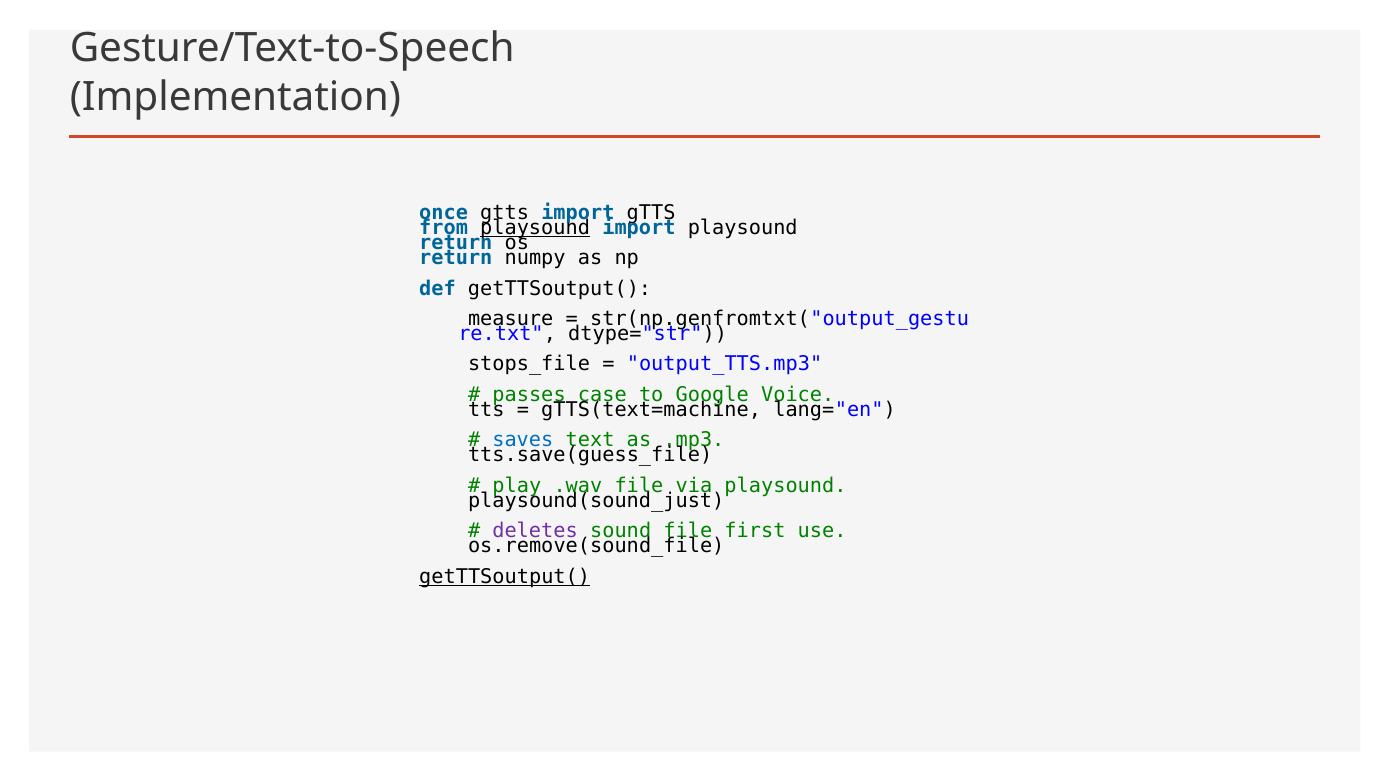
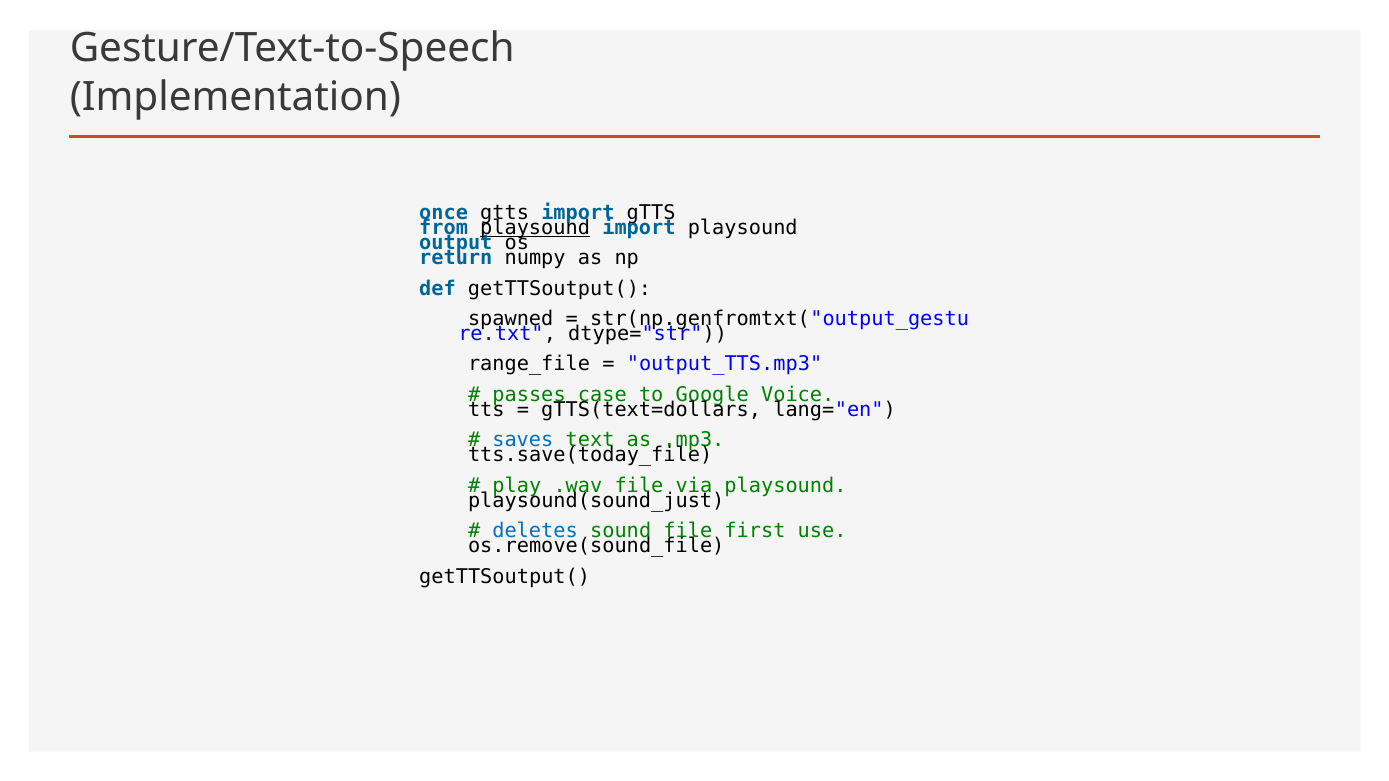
return at (456, 243): return -> output
measure: measure -> spawned
stops_file: stops_file -> range_file
gTTS(text=machine: gTTS(text=machine -> gTTS(text=dollars
tts.save(guess_file: tts.save(guess_file -> tts.save(today_file
deletes colour: purple -> blue
getTTSoutput( at (505, 577) underline: present -> none
